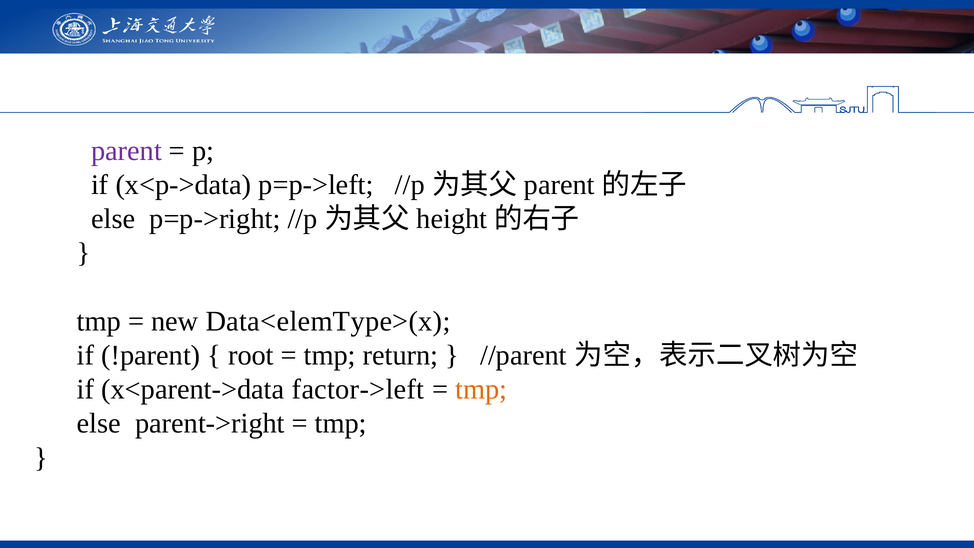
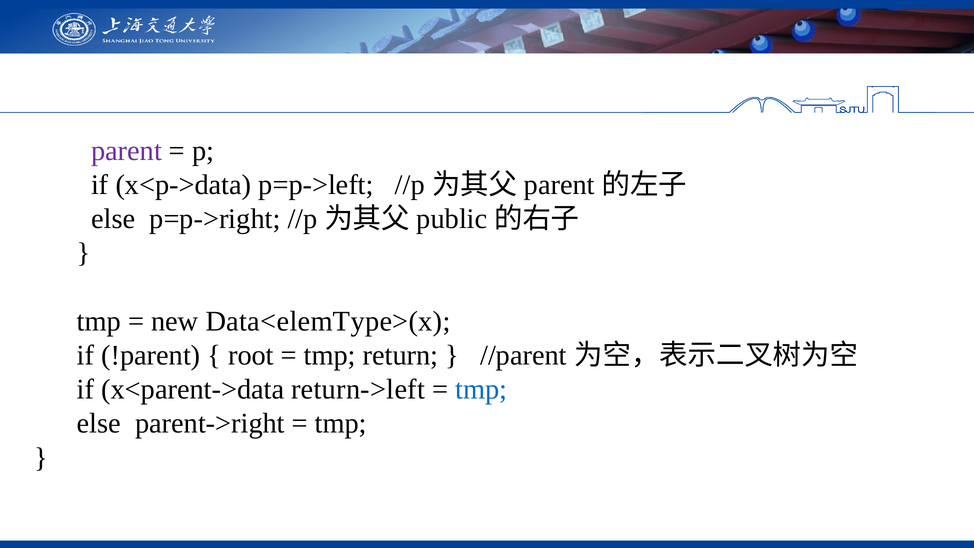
height: height -> public
factor->left: factor->left -> return->left
tmp at (481, 389) colour: orange -> blue
